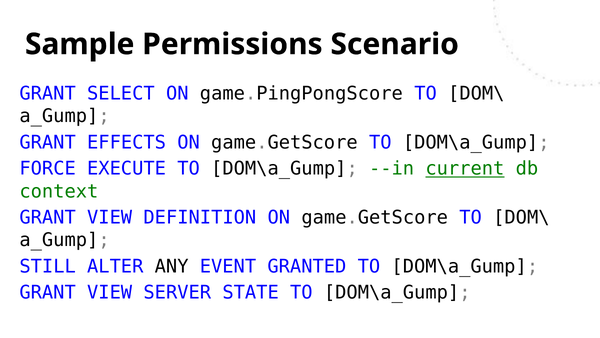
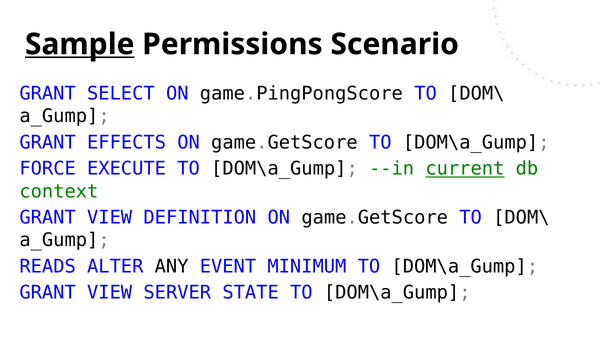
Sample underline: none -> present
STILL: STILL -> READS
GRANTED: GRANTED -> MINIMUM
